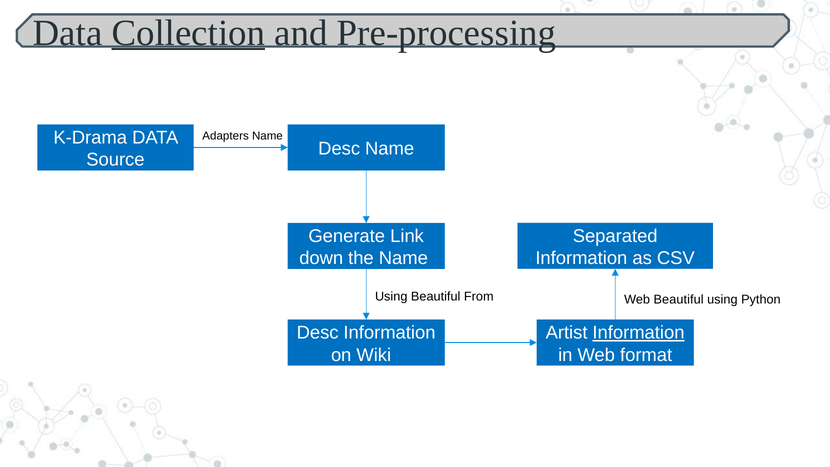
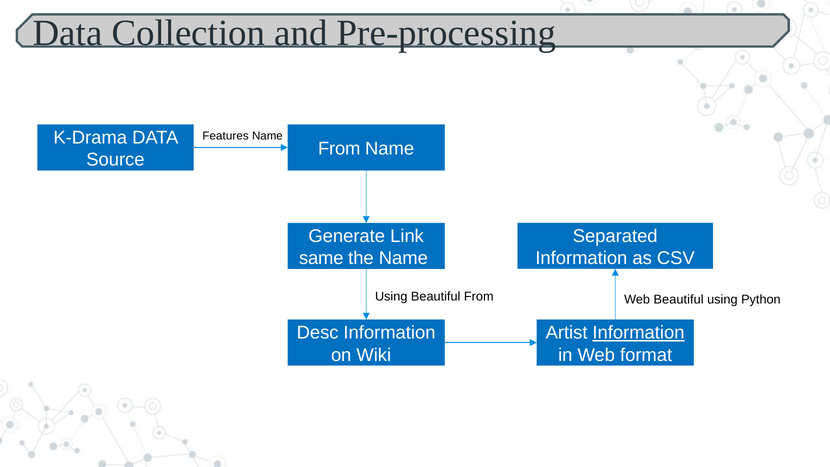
Collection underline: present -> none
Adapters: Adapters -> Features
Desc at (339, 149): Desc -> From
down: down -> same
